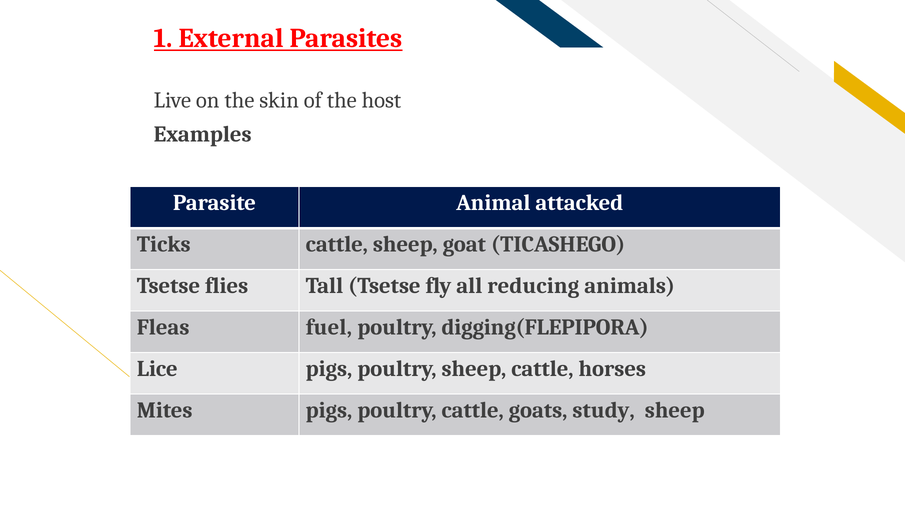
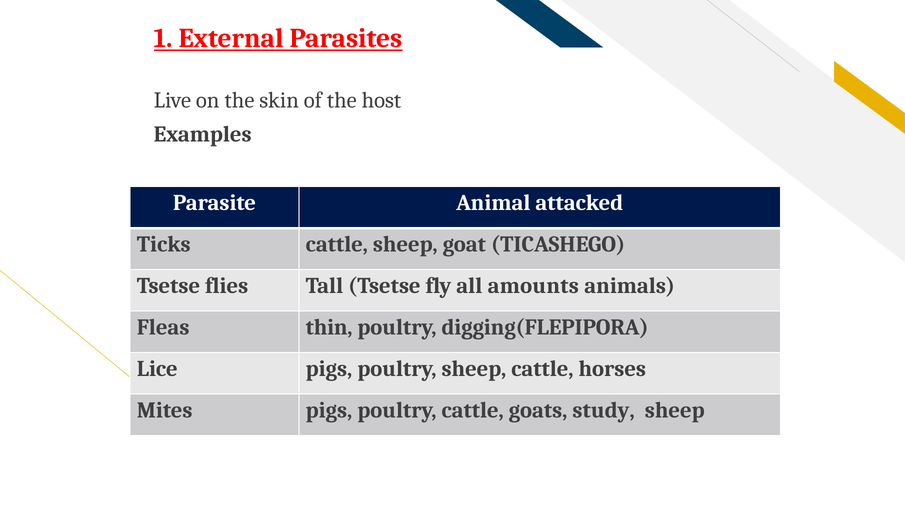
reducing: reducing -> amounts
fuel: fuel -> thin
